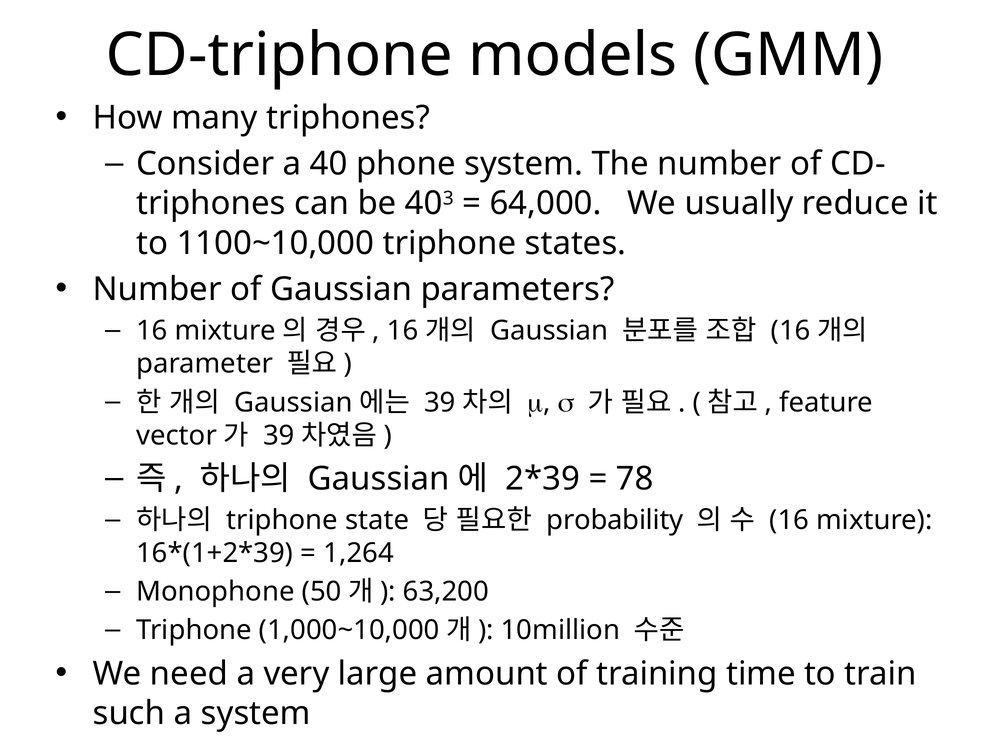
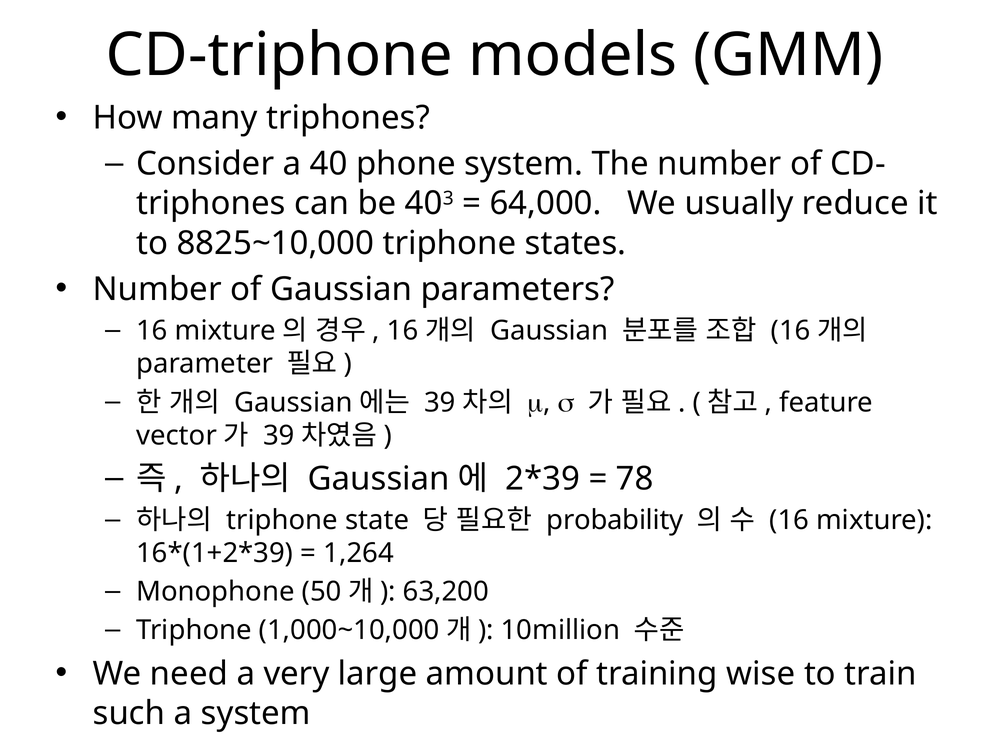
1100~10,000: 1100~10,000 -> 8825~10,000
time: time -> wise
